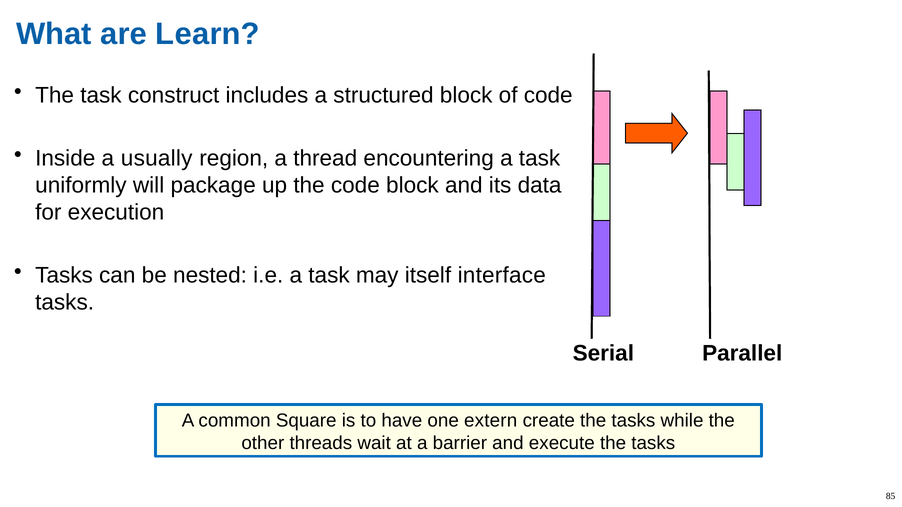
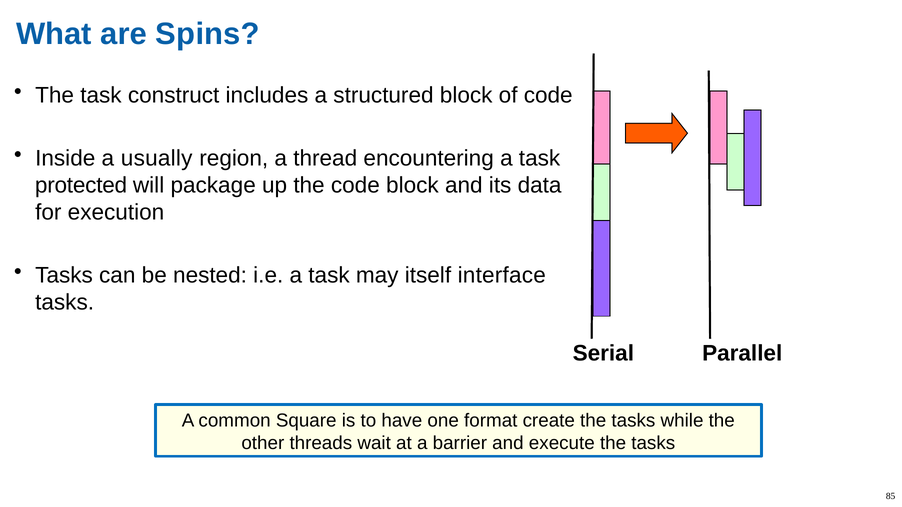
Learn: Learn -> Spins
uniformly: uniformly -> protected
extern: extern -> format
